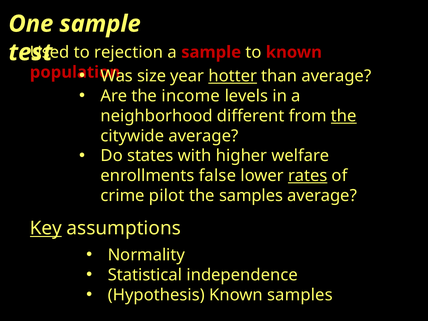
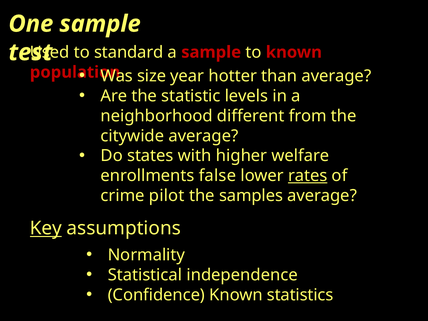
rejection: rejection -> standard
hotter underline: present -> none
income: income -> statistic
the at (344, 116) underline: present -> none
Hypothesis: Hypothesis -> Confidence
Known samples: samples -> statistics
